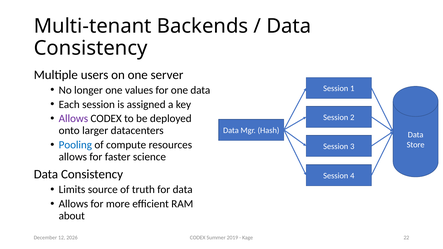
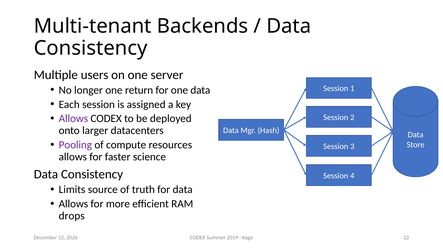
values: values -> return
Pooling colour: blue -> purple
about: about -> drops
